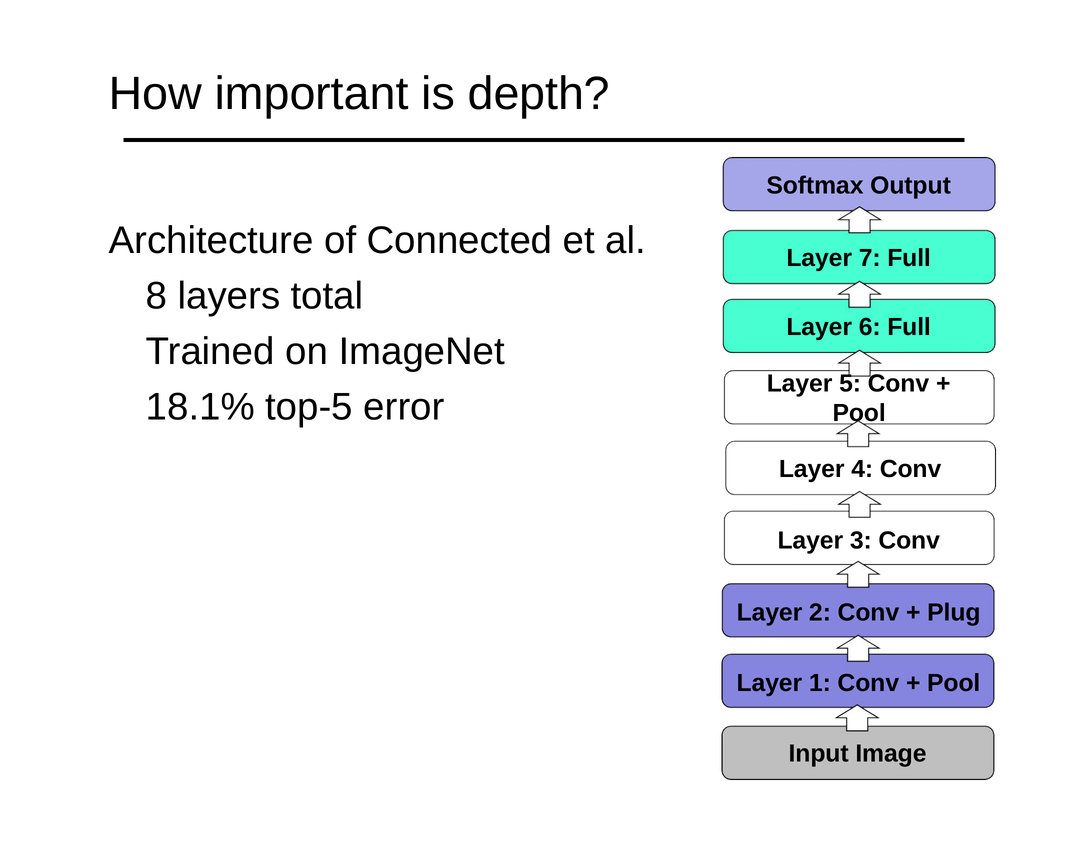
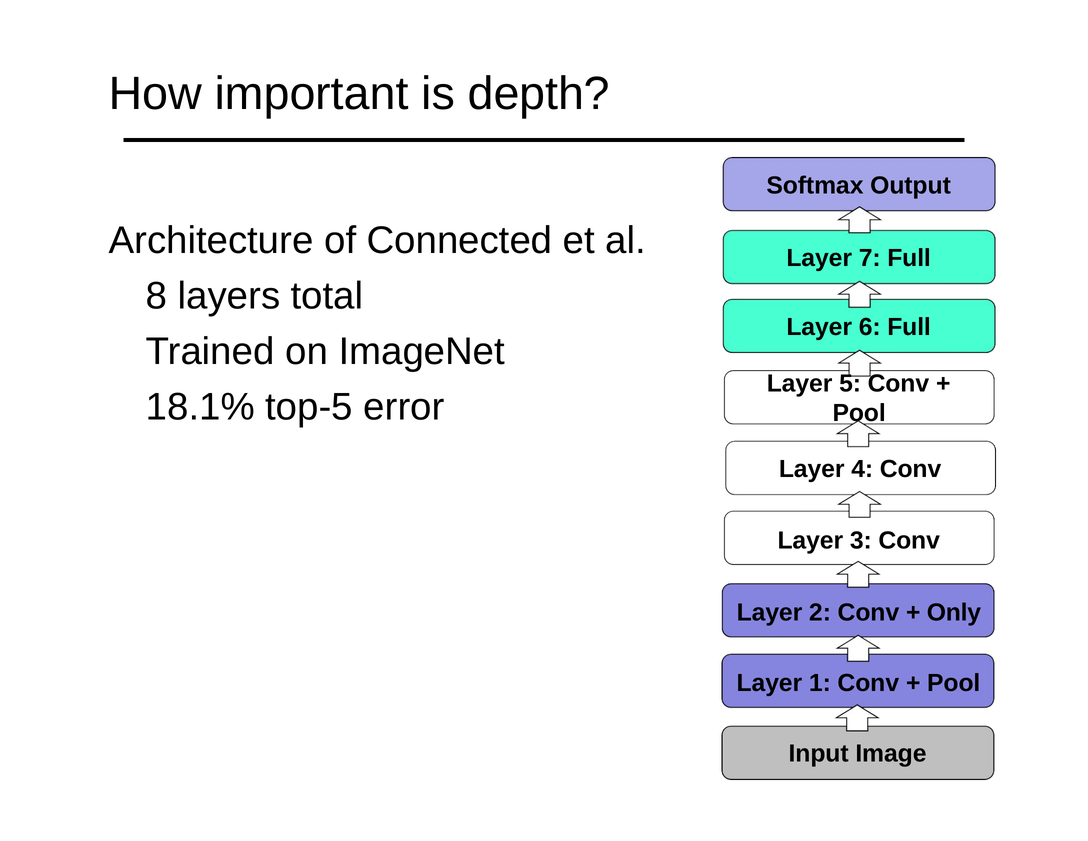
Plug: Plug -> Only
